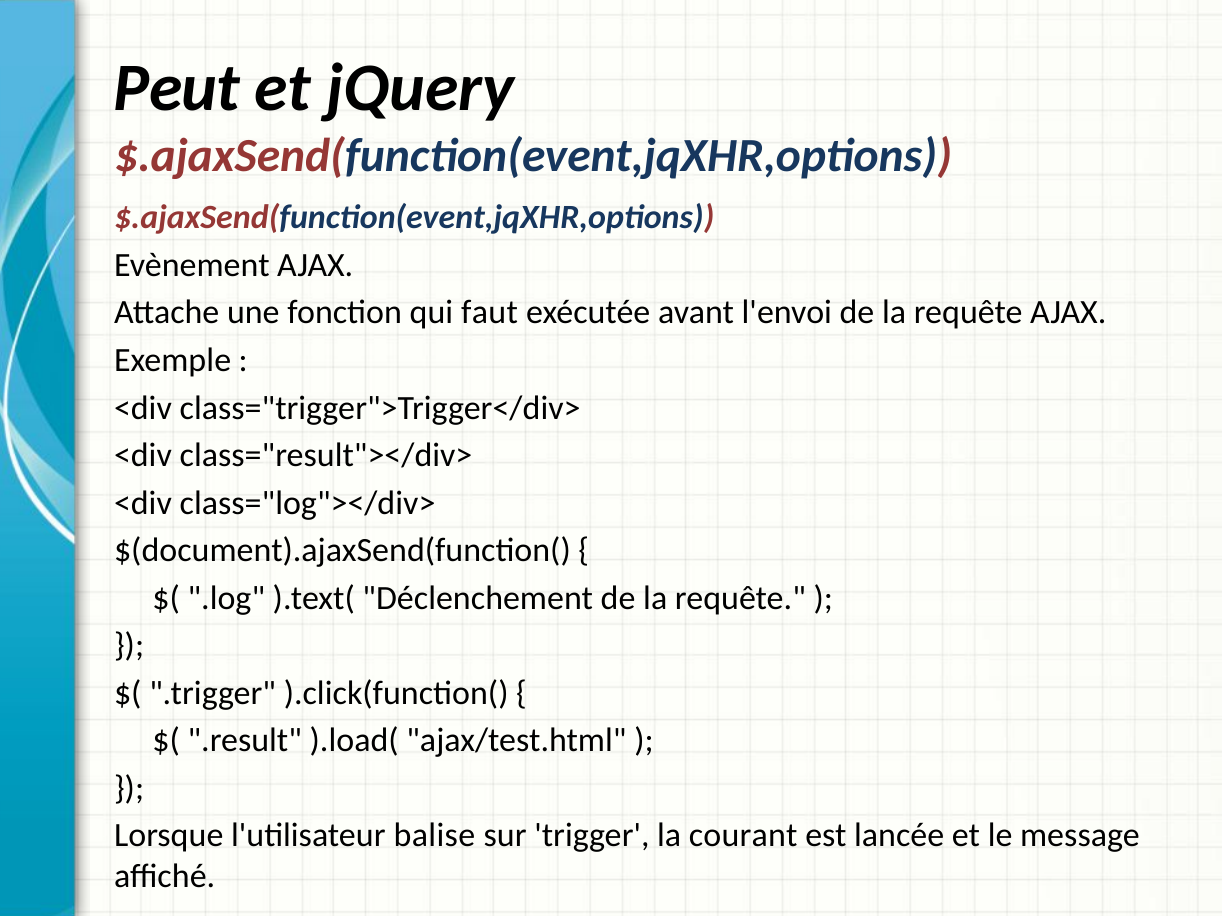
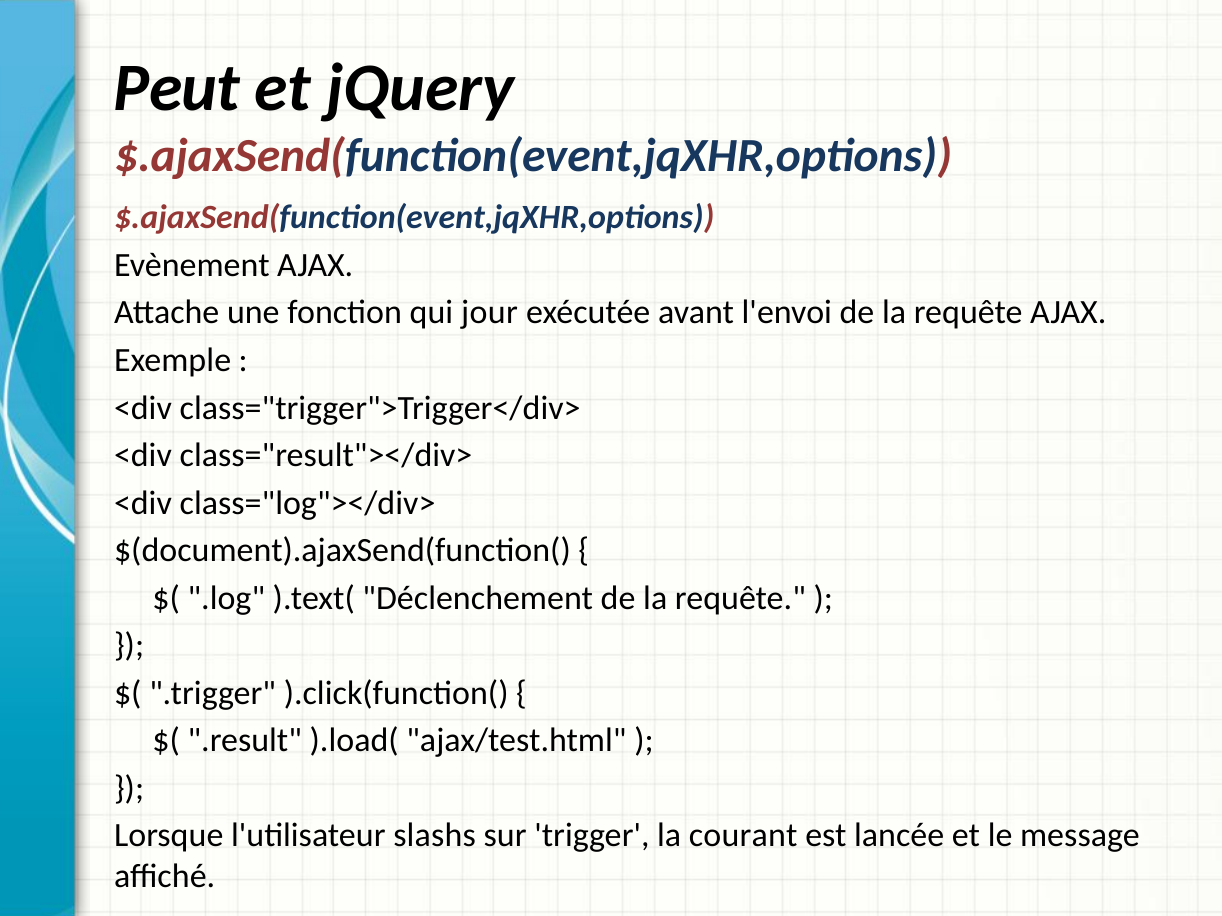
faut: faut -> jour
balise: balise -> slashs
